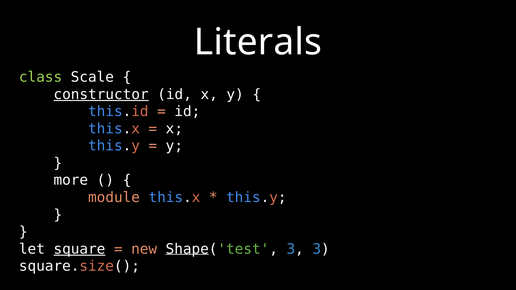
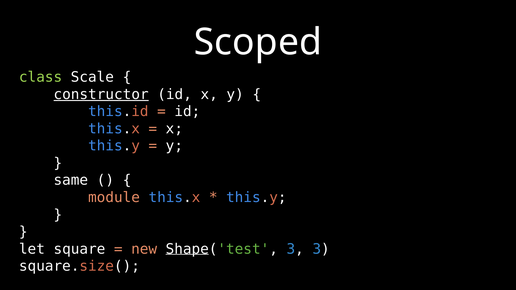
Literals: Literals -> Scoped
more: more -> same
square underline: present -> none
